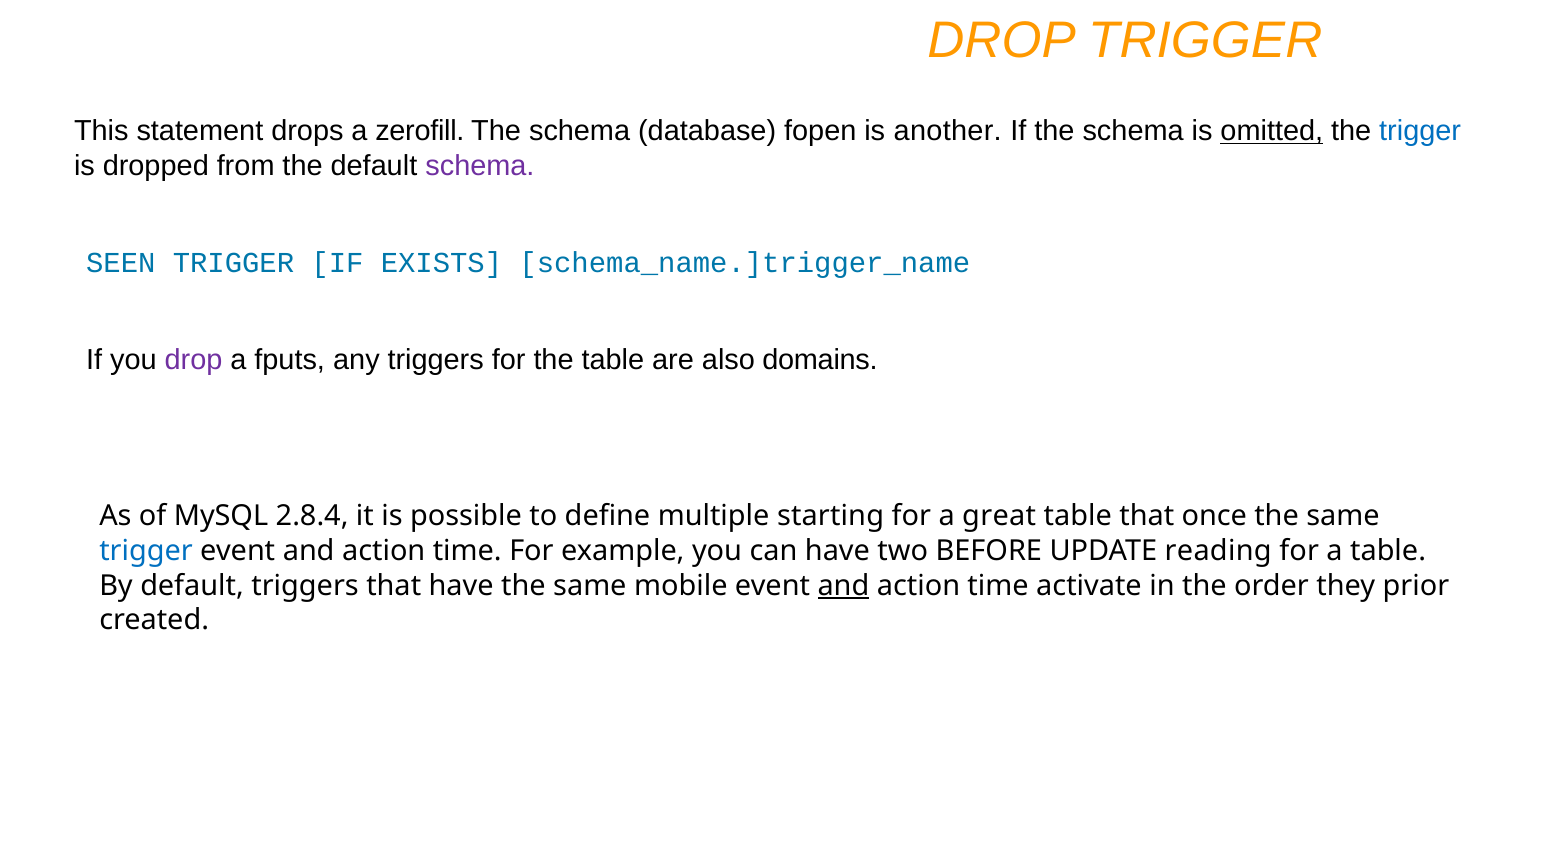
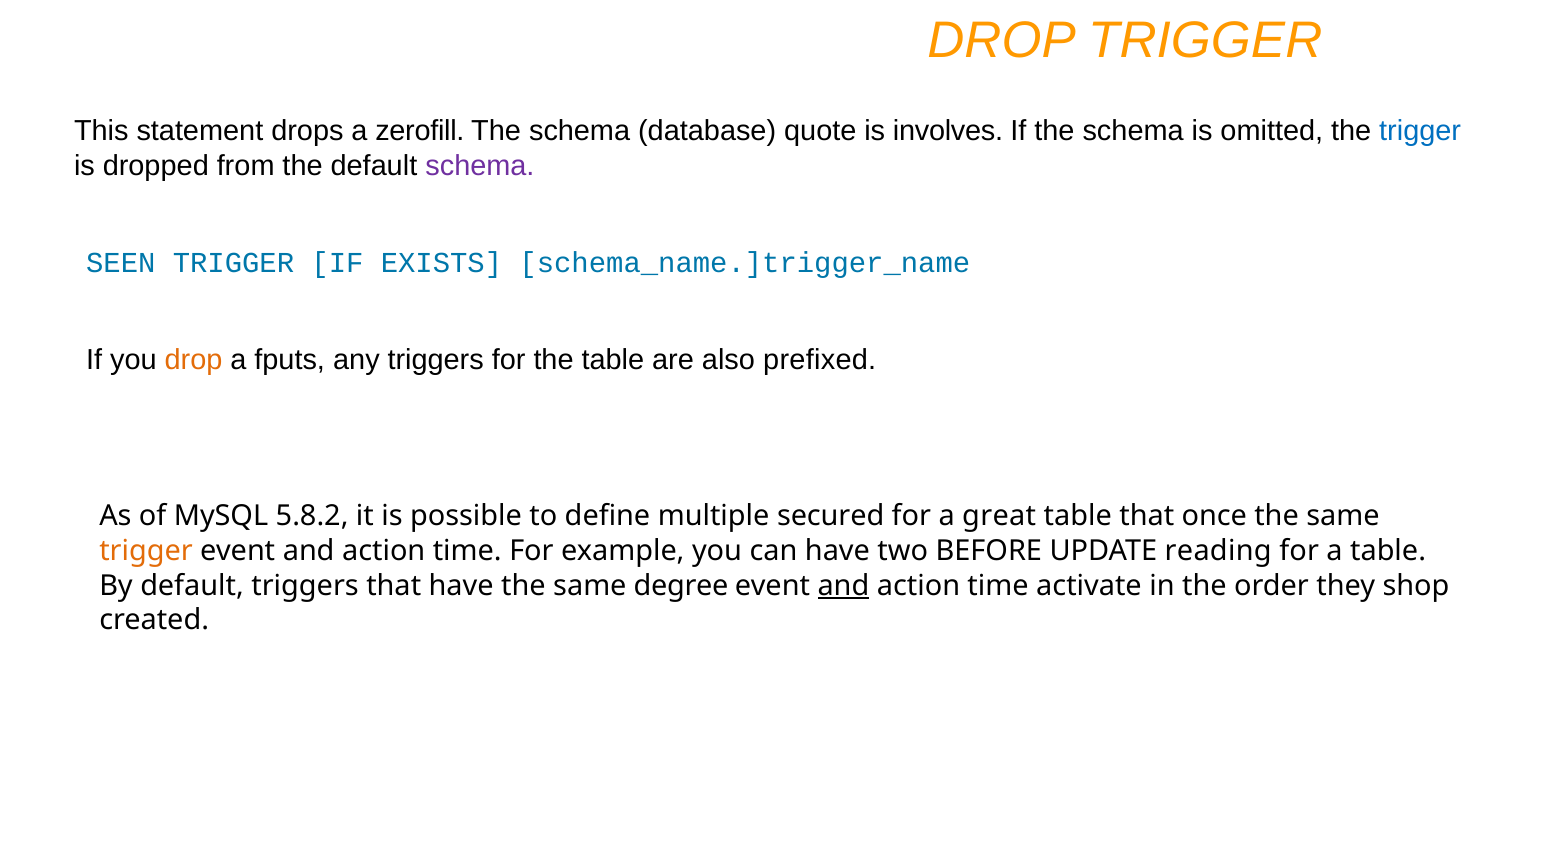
fopen: fopen -> quote
another: another -> involves
omitted underline: present -> none
drop at (193, 360) colour: purple -> orange
domains: domains -> prefixed
2.8.4: 2.8.4 -> 5.8.2
starting: starting -> secured
trigger at (146, 551) colour: blue -> orange
mobile: mobile -> degree
prior: prior -> shop
